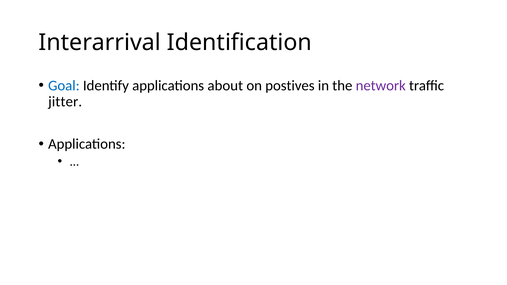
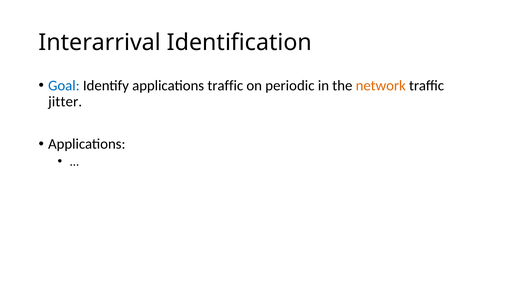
applications about: about -> traffic
postives: postives -> periodic
network colour: purple -> orange
